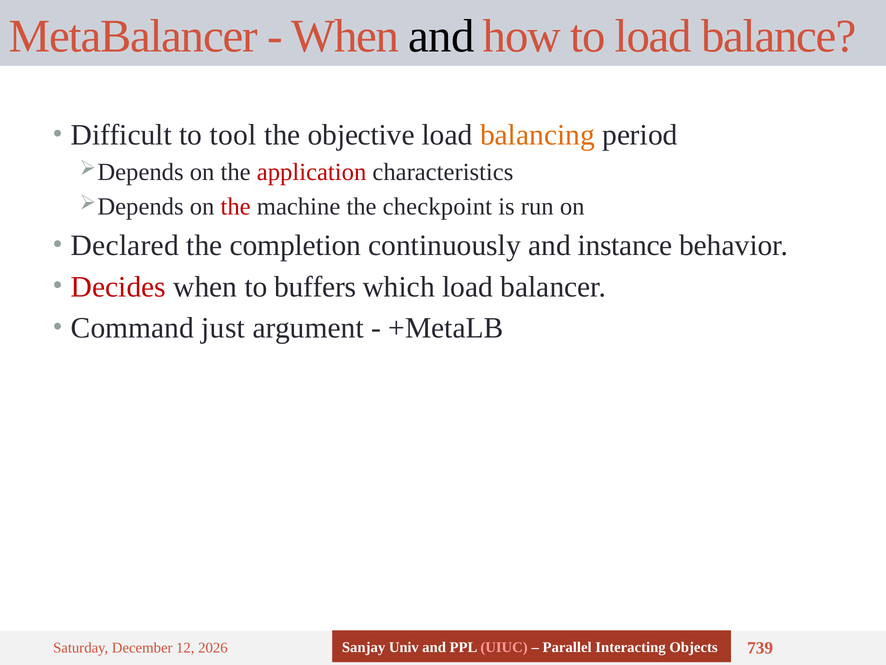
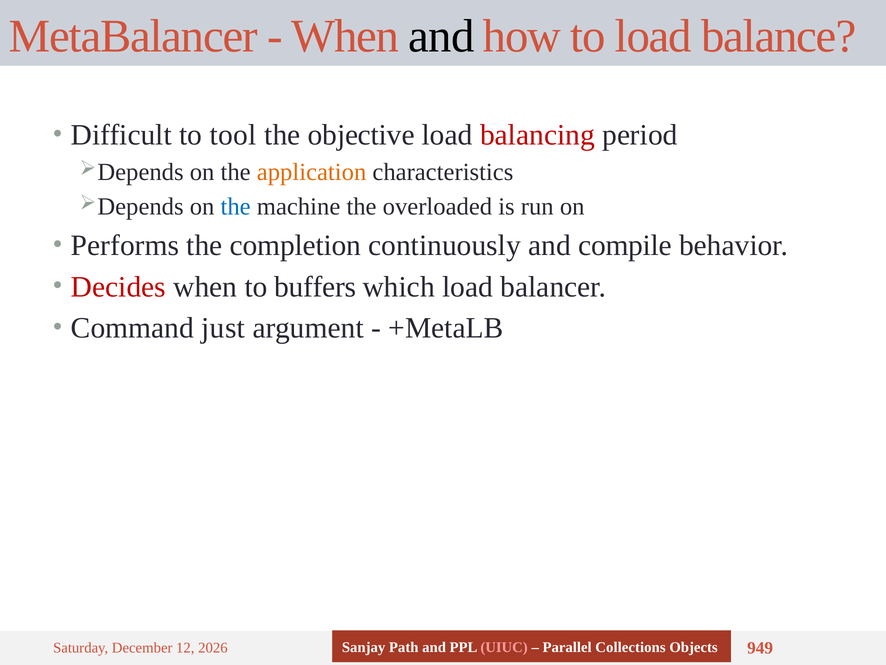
balancing colour: orange -> red
application colour: red -> orange
the at (236, 207) colour: red -> blue
checkpoint: checkpoint -> overloaded
Declared: Declared -> Performs
instance: instance -> compile
Univ: Univ -> Path
Interacting: Interacting -> Collections
739: 739 -> 949
